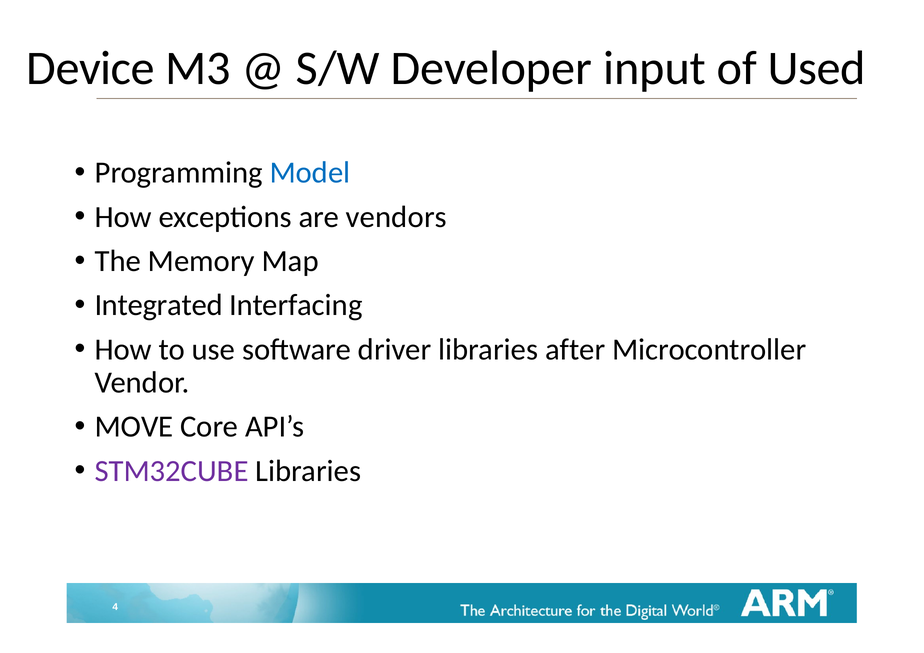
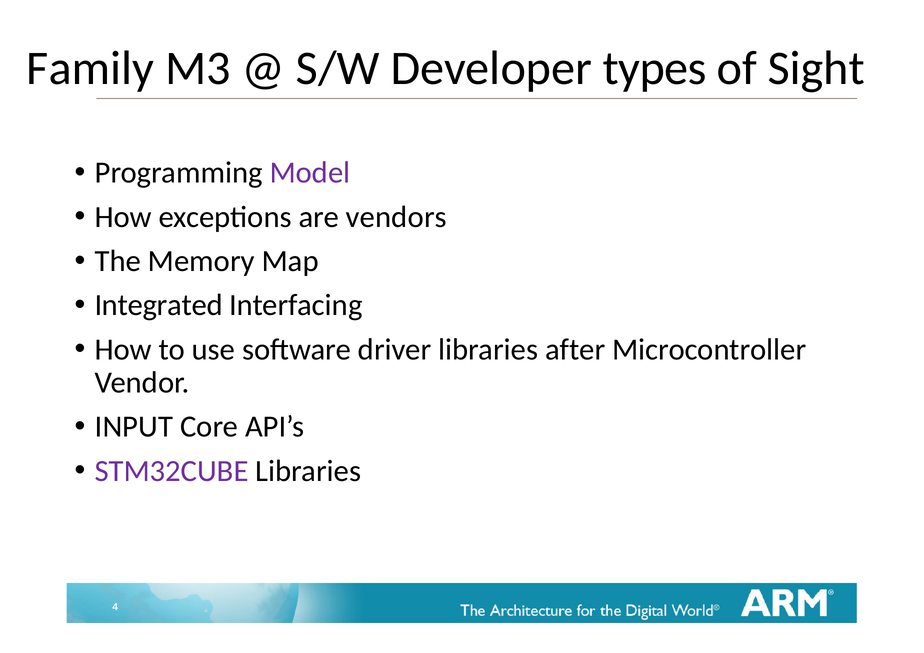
Device: Device -> Family
input: input -> types
Used: Used -> Sight
Model colour: blue -> purple
MOVE: MOVE -> INPUT
